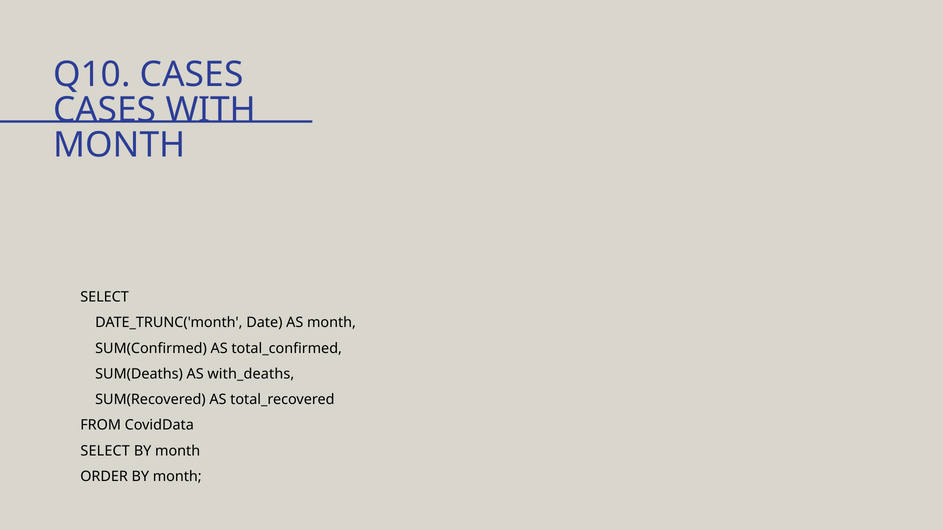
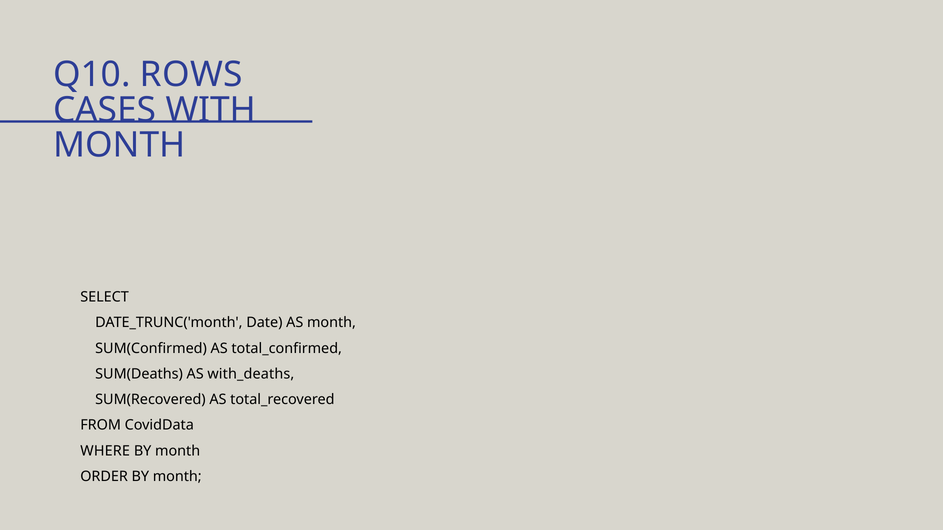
Q10 CASES: CASES -> ROWS
SELECT at (105, 451): SELECT -> WHERE
